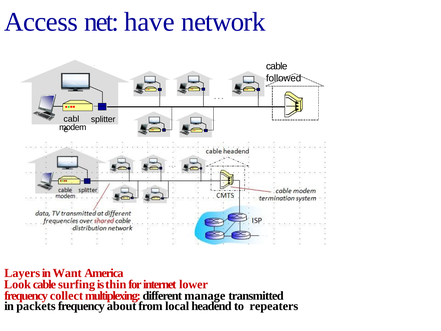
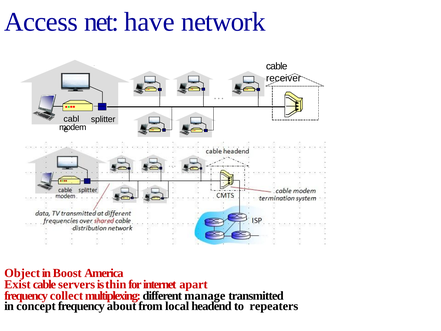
followed: followed -> receiver
Layers: Layers -> Object
Want: Want -> Boost
Look: Look -> Exist
surfing: surfing -> servers
lower: lower -> apart
packets: packets -> concept
